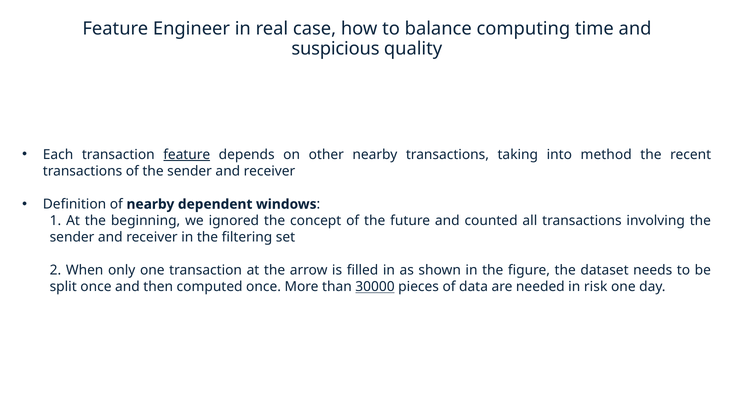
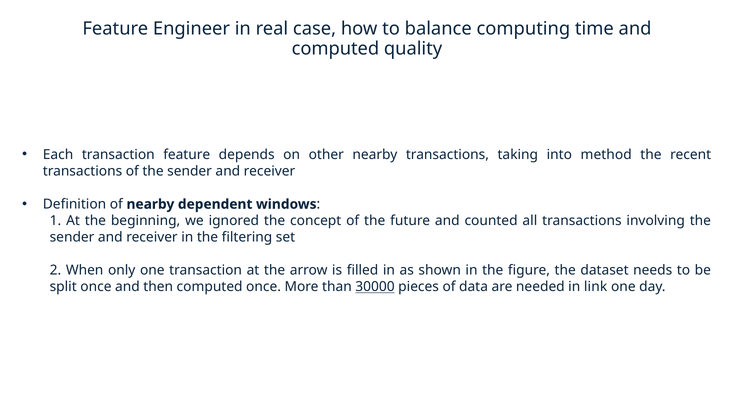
suspicious at (335, 49): suspicious -> computed
feature at (187, 155) underline: present -> none
risk: risk -> link
